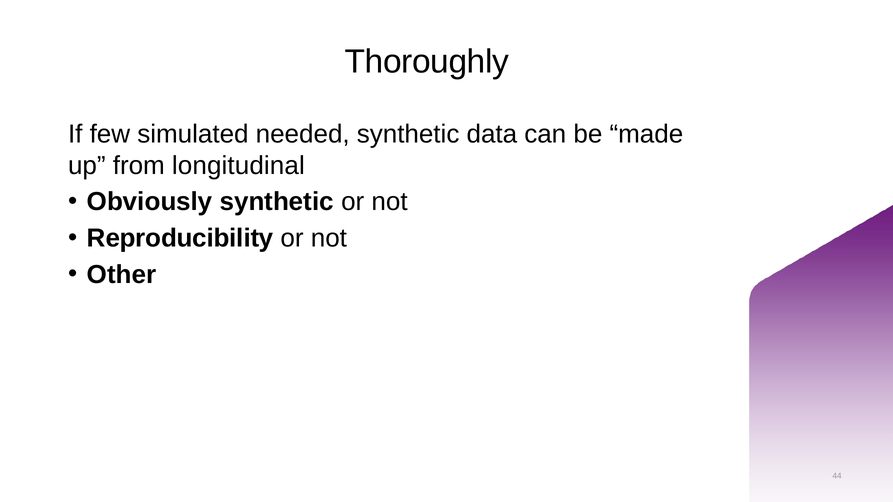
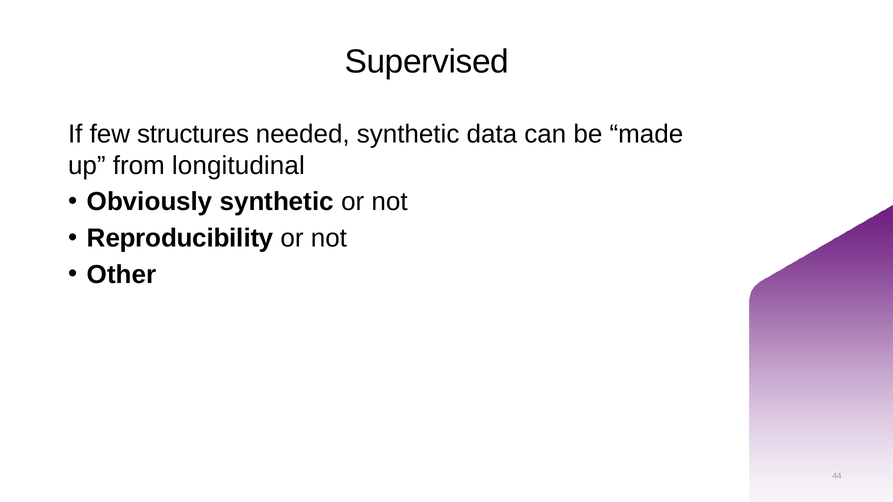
Thoroughly: Thoroughly -> Supervised
simulated: simulated -> structures
